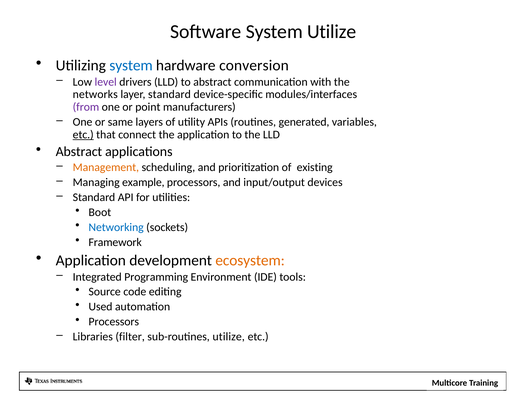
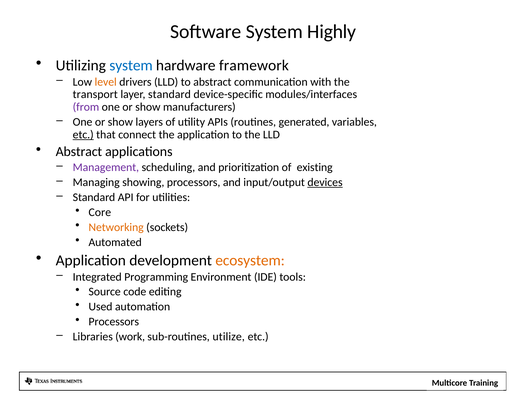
System Utilize: Utilize -> Highly
conversion: conversion -> framework
level colour: purple -> orange
networks: networks -> transport
point at (148, 107): point -> show
same at (120, 122): same -> show
Management colour: orange -> purple
example: example -> showing
devices underline: none -> present
Boot: Boot -> Core
Networking colour: blue -> orange
Framework: Framework -> Automated
filter: filter -> work
